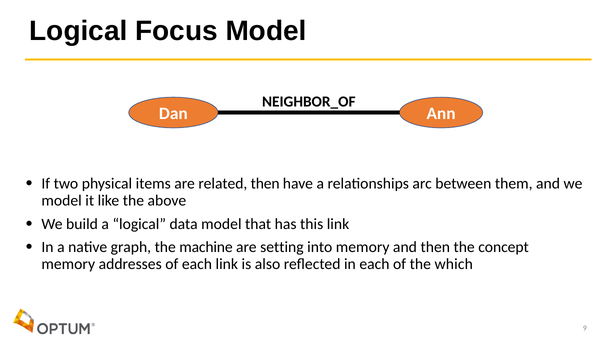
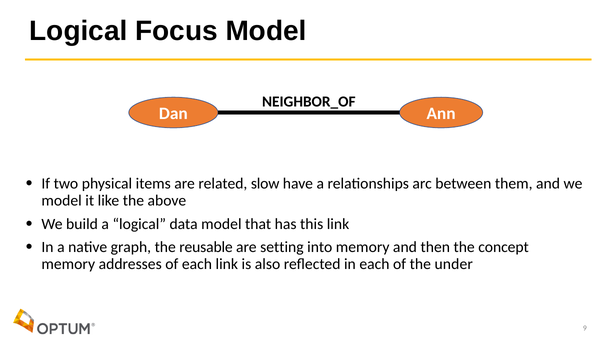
related then: then -> slow
machine: machine -> reusable
which: which -> under
